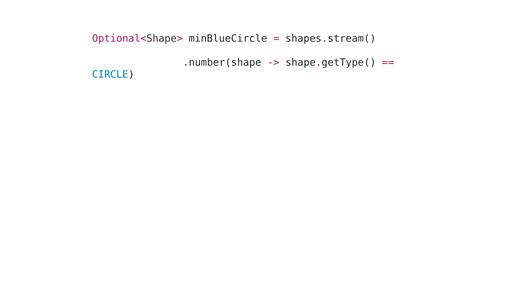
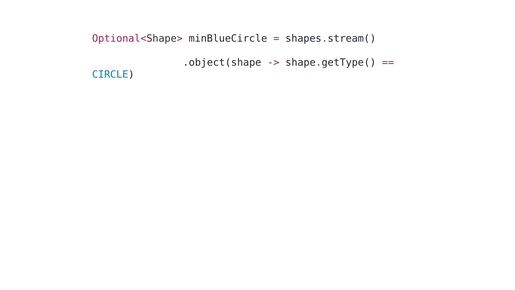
.number(shape: .number(shape -> .object(shape
